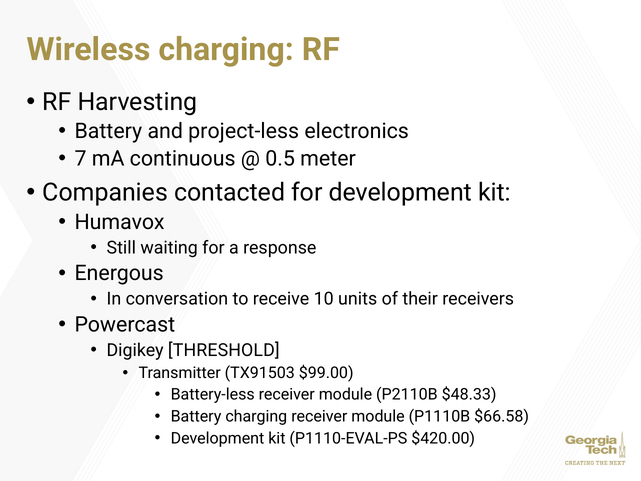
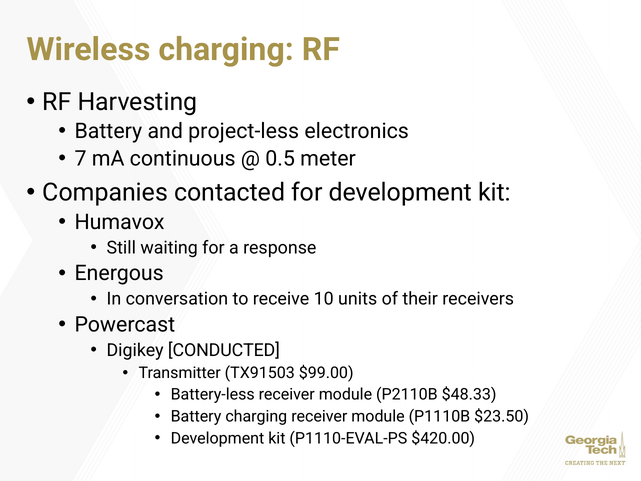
THRESHOLD: THRESHOLD -> CONDUCTED
$66.58: $66.58 -> $23.50
